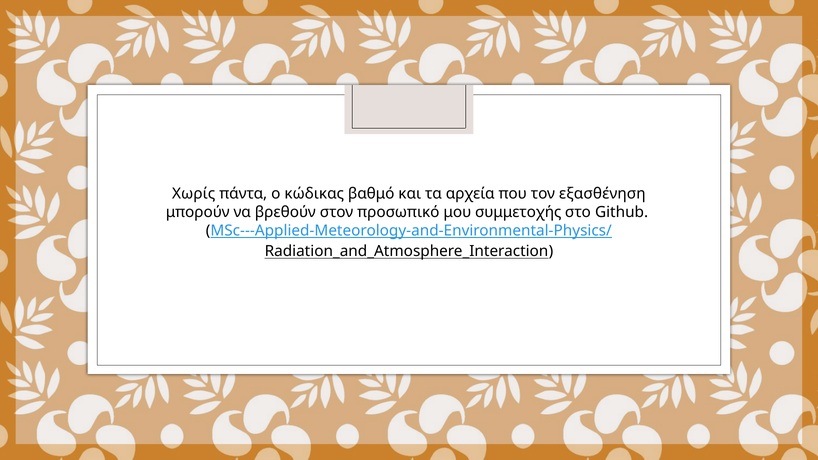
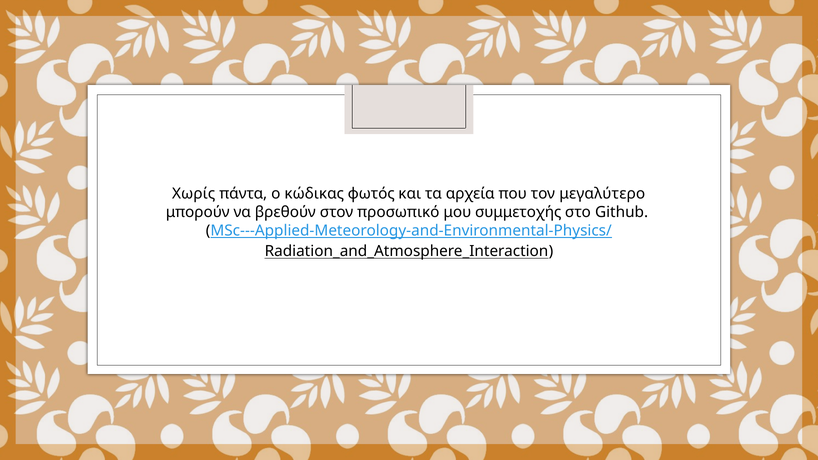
βαθμό: βαθμό -> φωτός
εξασθένηση: εξασθένηση -> μεγαλύτερο
